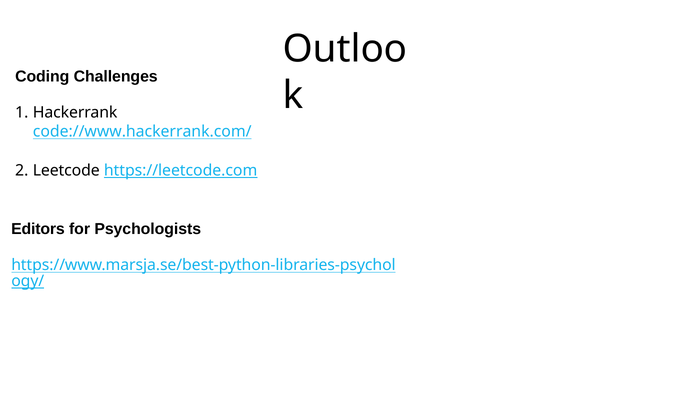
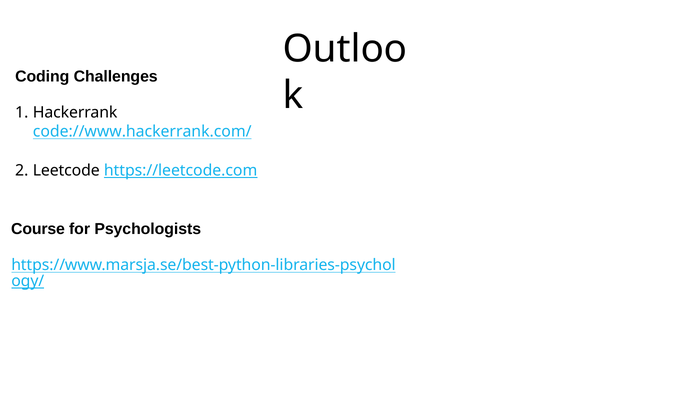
Editors: Editors -> Course
